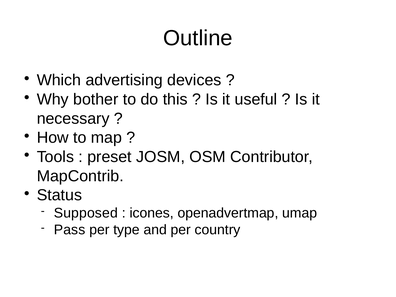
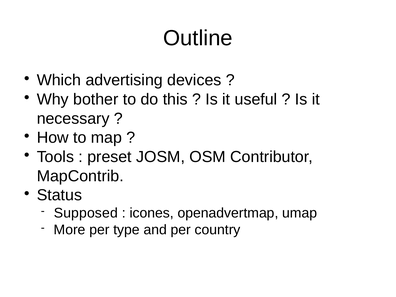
Pass: Pass -> More
